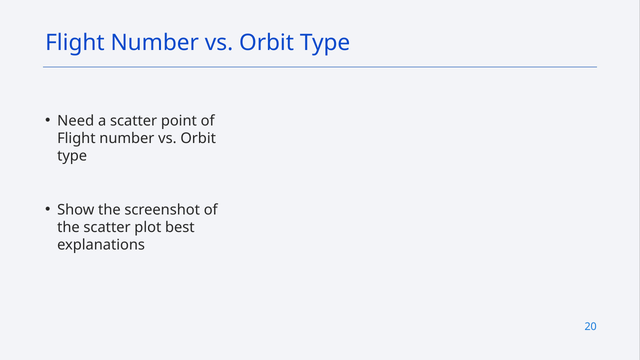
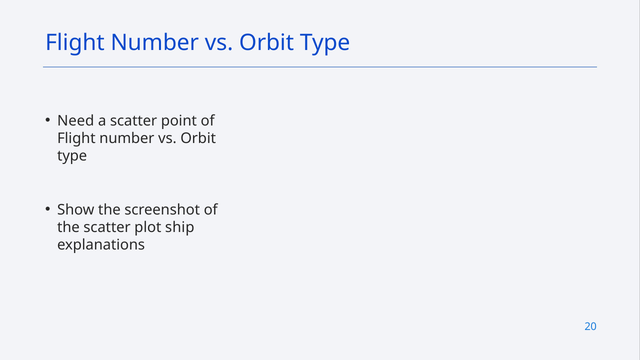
best: best -> ship
